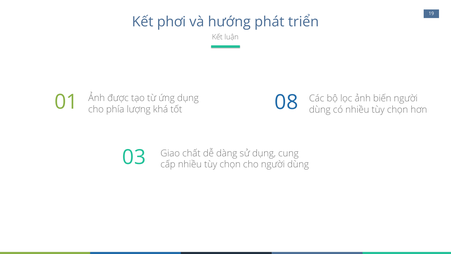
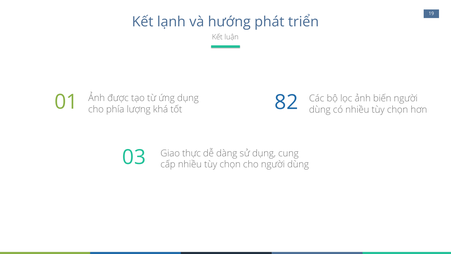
phơi: phơi -> lạnh
08: 08 -> 82
chất: chất -> thực
